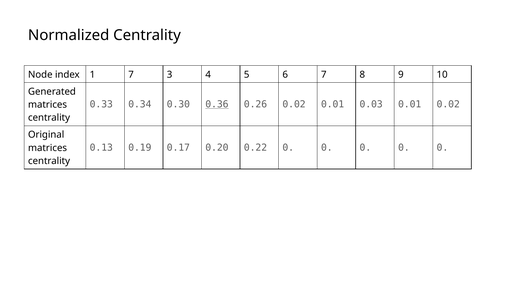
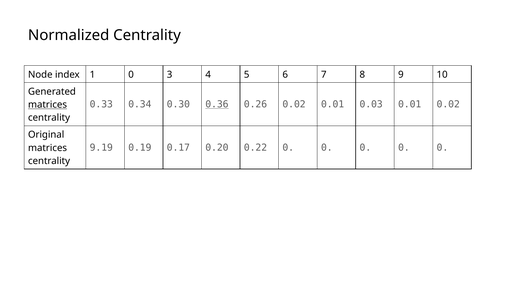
1 7: 7 -> 0
matrices at (48, 105) underline: none -> present
0.13: 0.13 -> 9.19
